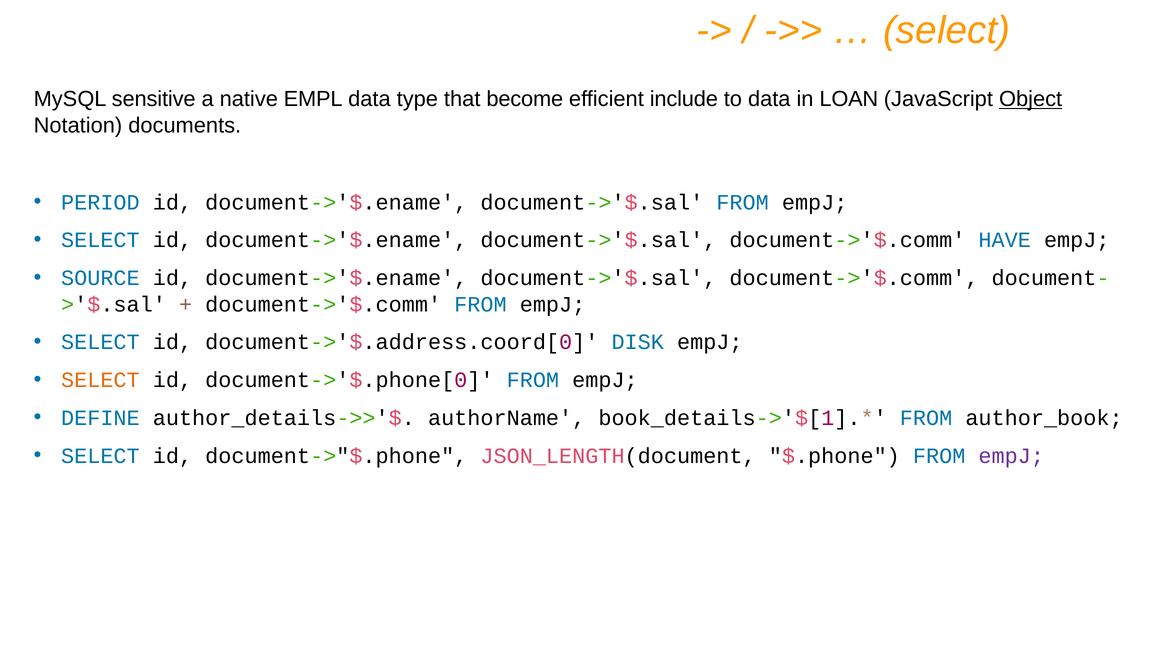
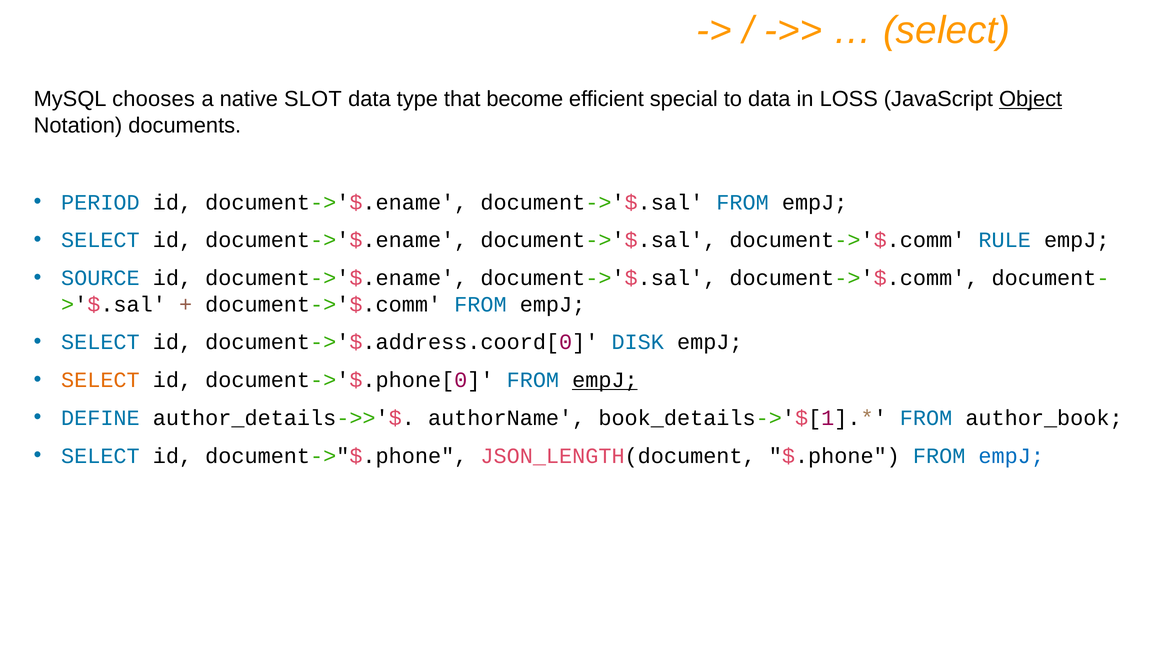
sensitive: sensitive -> chooses
EMPL: EMPL -> SLOT
include: include -> special
LOAN: LOAN -> LOSS
HAVE: HAVE -> RULE
empJ at (605, 380) underline: none -> present
empJ at (1011, 455) colour: purple -> blue
